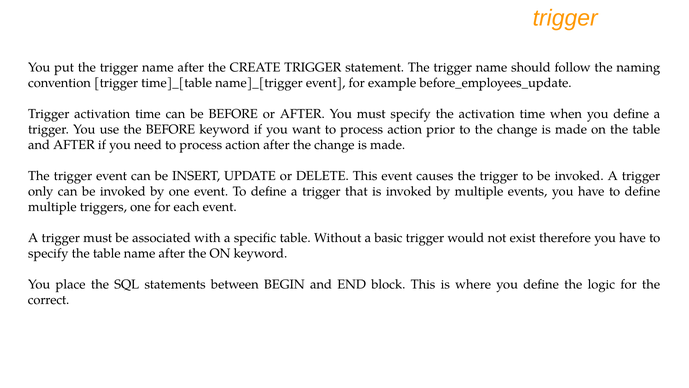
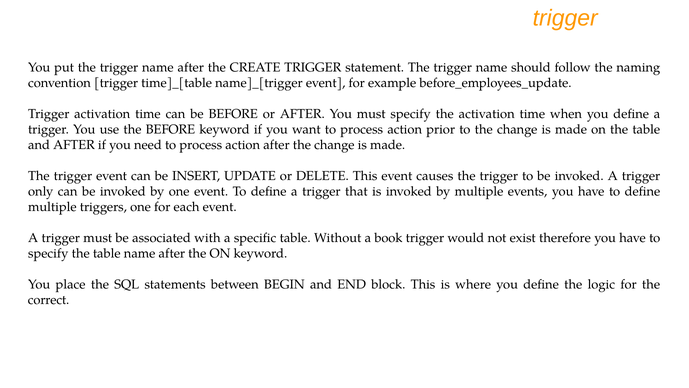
basic: basic -> book
